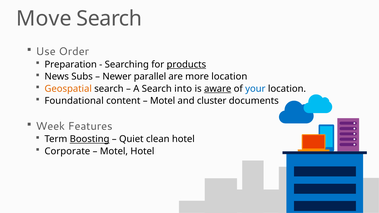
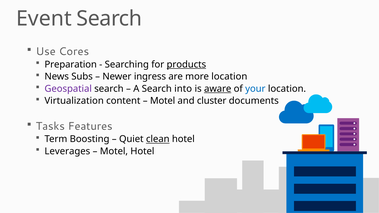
Move: Move -> Event
Order: Order -> Cores
parallel: parallel -> ingress
Geospatial colour: orange -> purple
Foundational: Foundational -> Virtualization
Week: Week -> Tasks
Boosting underline: present -> none
clean underline: none -> present
Corporate: Corporate -> Leverages
